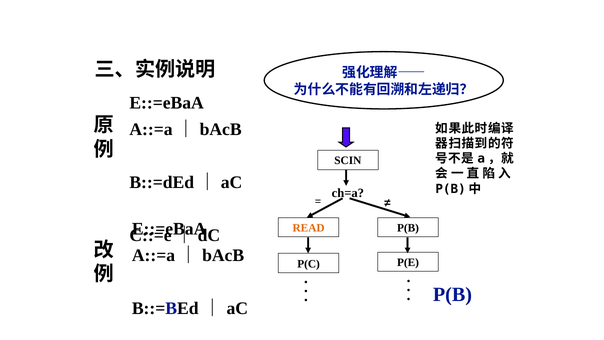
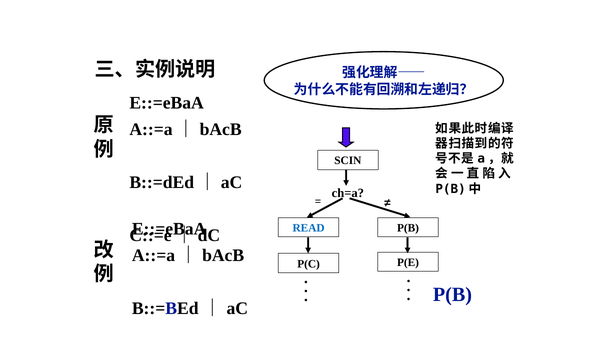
READ colour: orange -> blue
